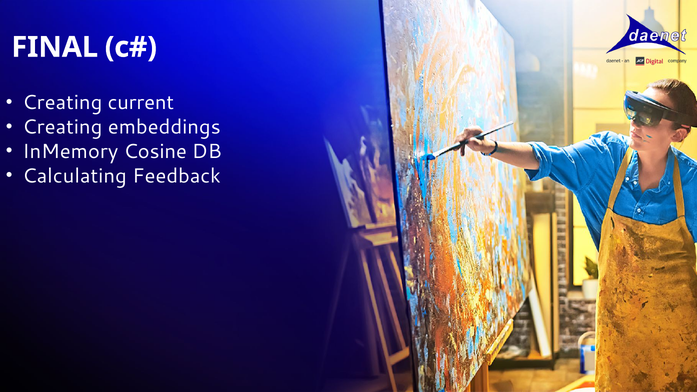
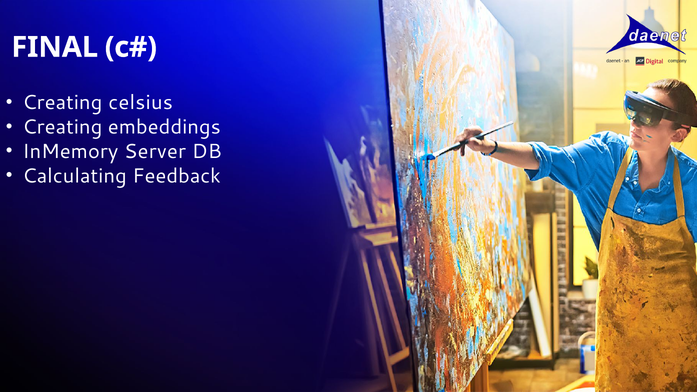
current: current -> celsius
Cosine: Cosine -> Server
